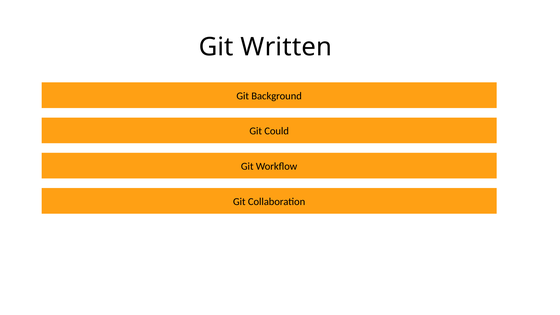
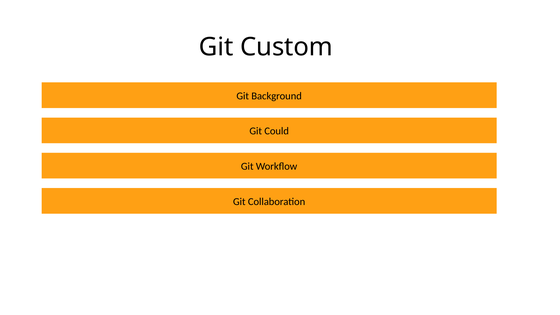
Written: Written -> Custom
